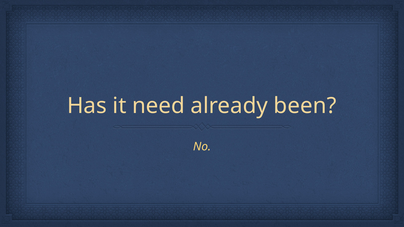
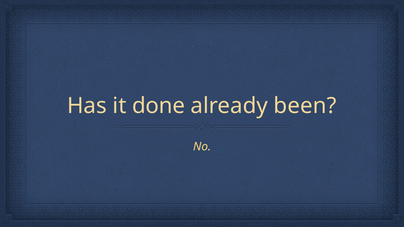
need: need -> done
